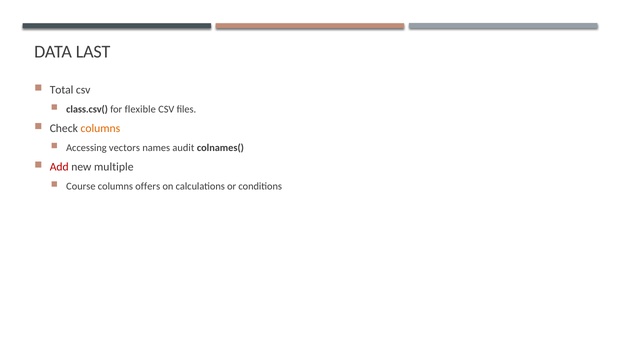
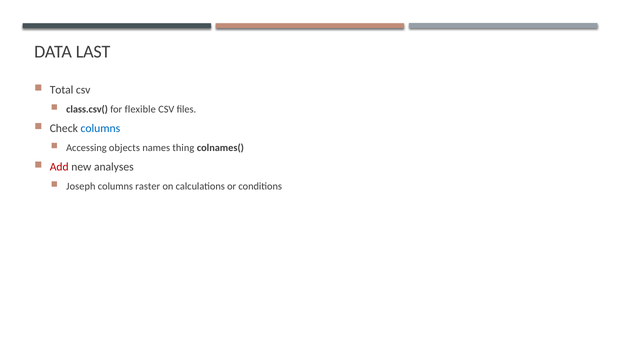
columns at (100, 129) colour: orange -> blue
vectors: vectors -> objects
audit: audit -> thing
multiple: multiple -> analyses
Course: Course -> Joseph
offers: offers -> raster
